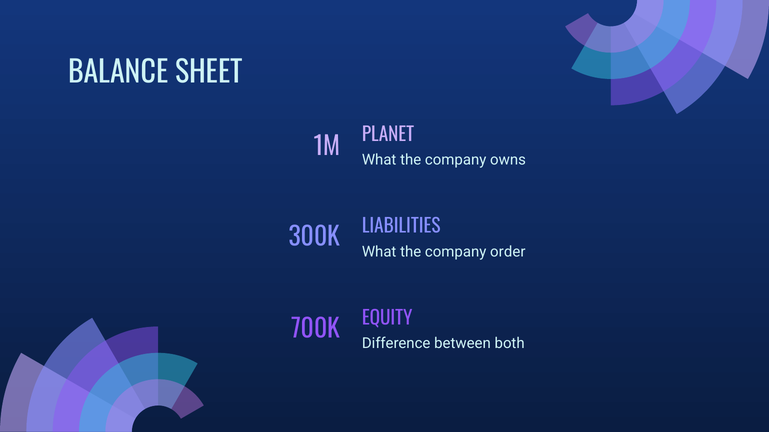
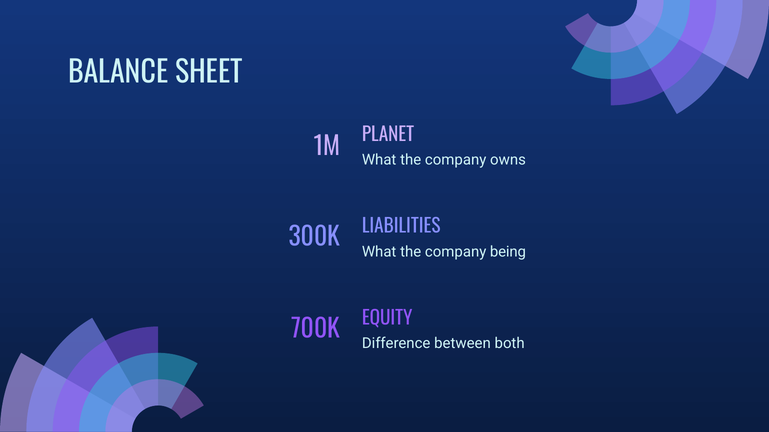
order: order -> being
